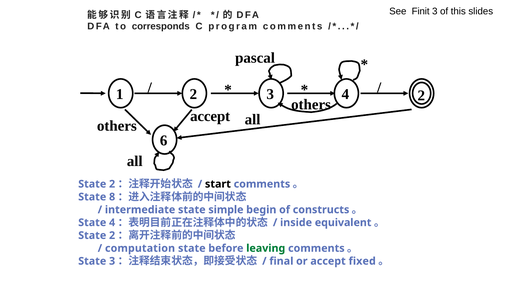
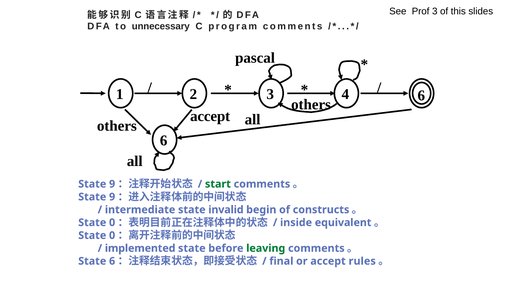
Finit: Finit -> Prof
corresponds: corresponds -> unnecessary
4 2: 2 -> 6
2 at (112, 184): 2 -> 9
start colour: black -> green
8 at (112, 197): 8 -> 9
simple: simple -> invalid
4 at (112, 223): 4 -> 0
2 at (112, 236): 2 -> 0
computation: computation -> implemented
State 3: 3 -> 6
fixed: fixed -> rules
